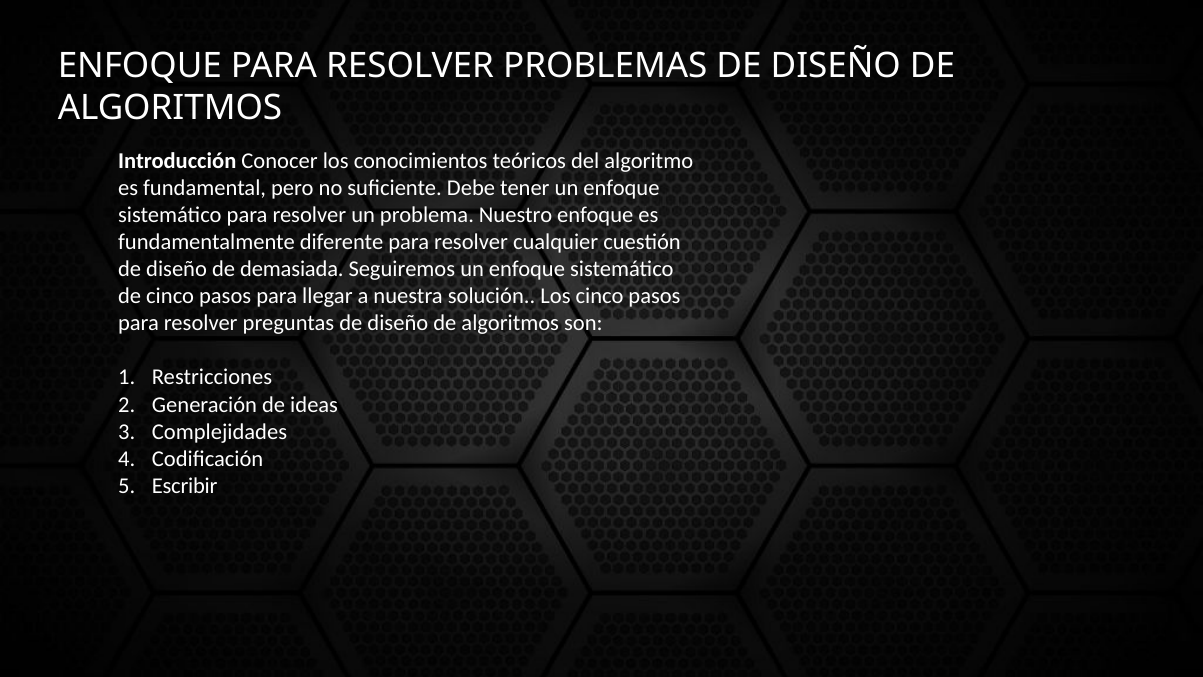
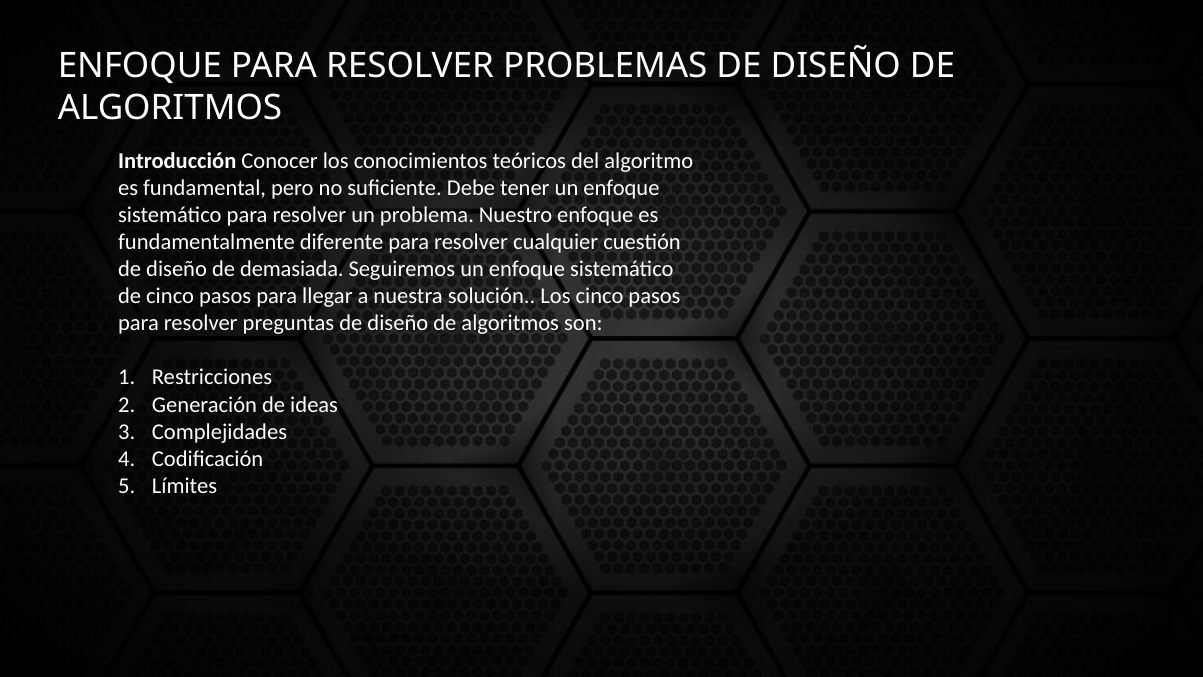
Escribir: Escribir -> Límites
